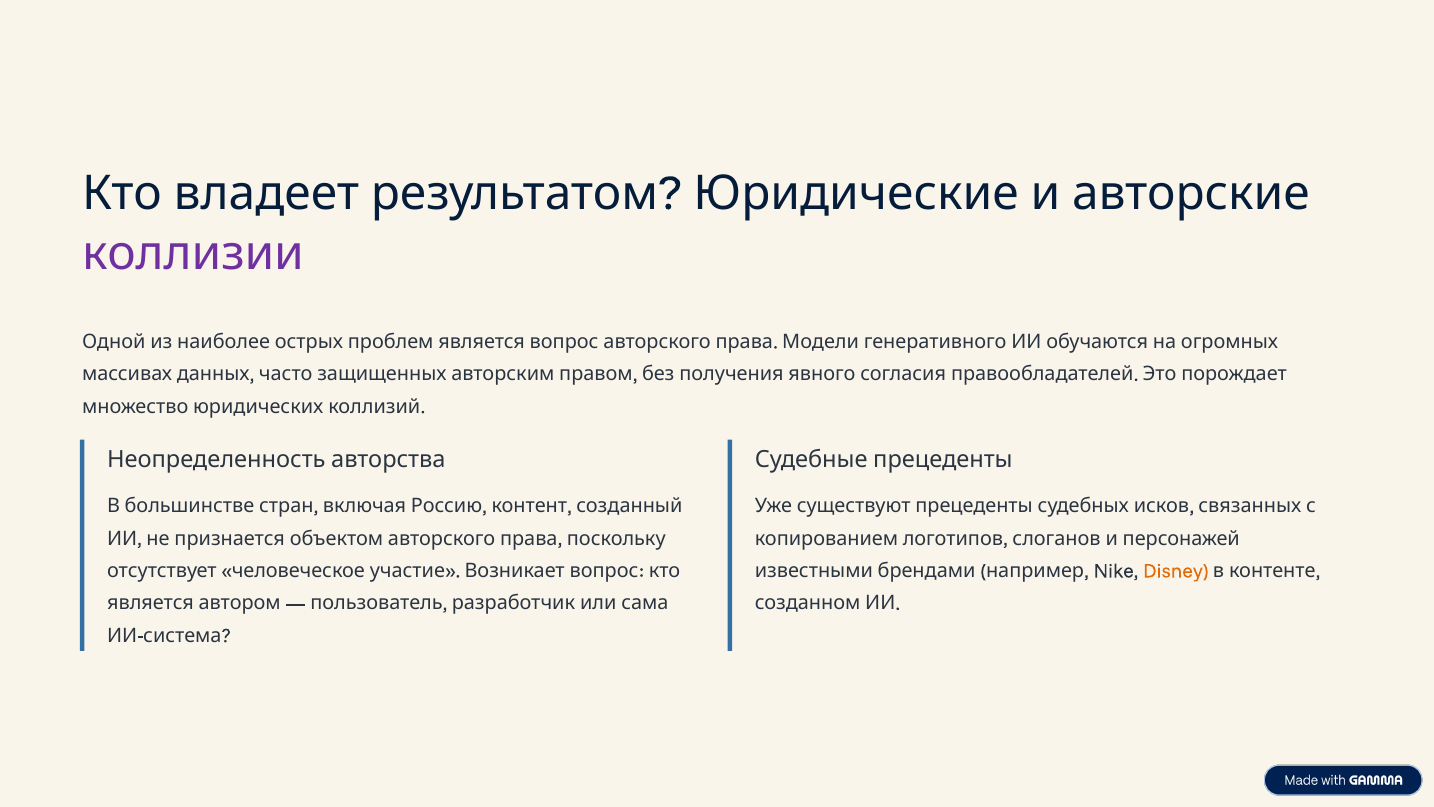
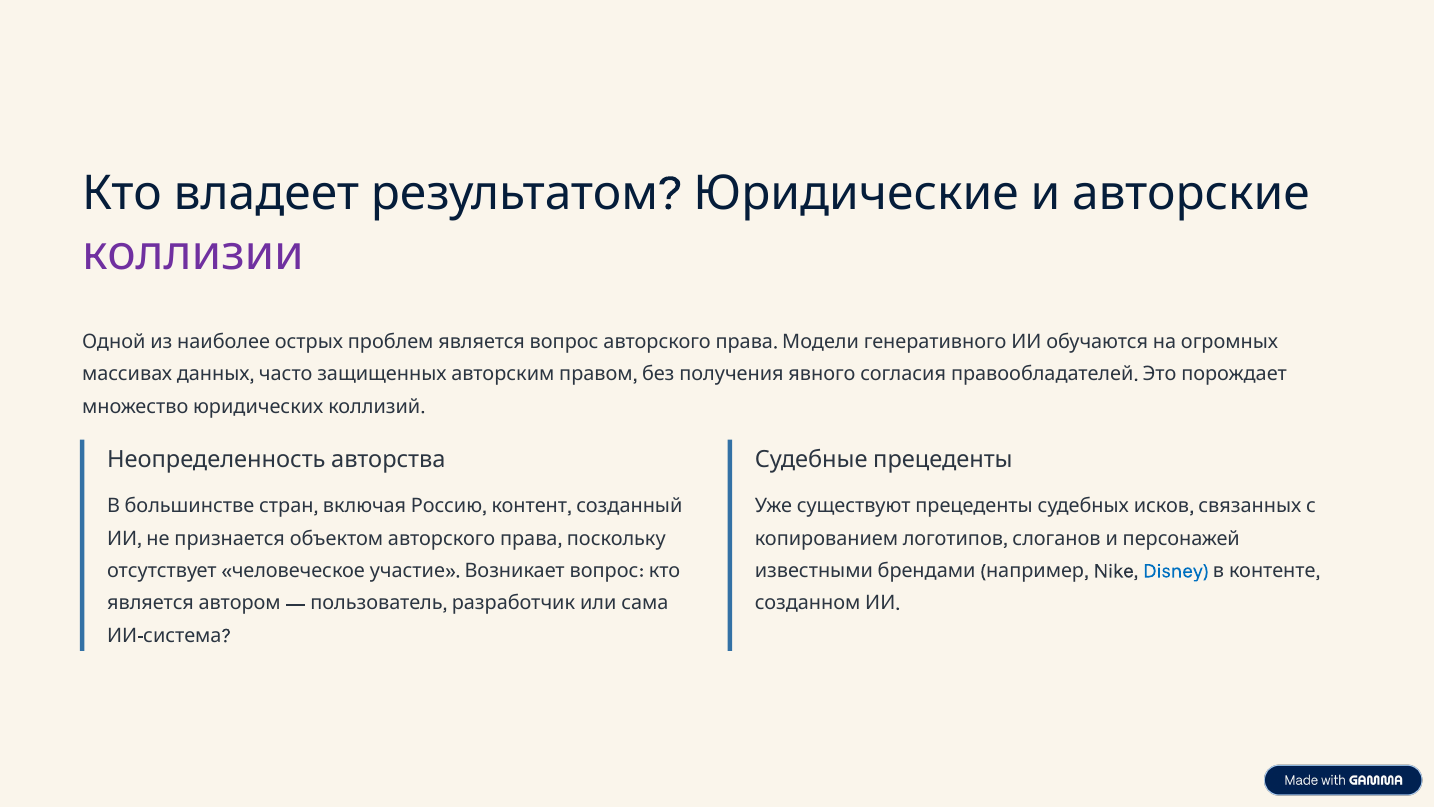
Disney colour: orange -> blue
